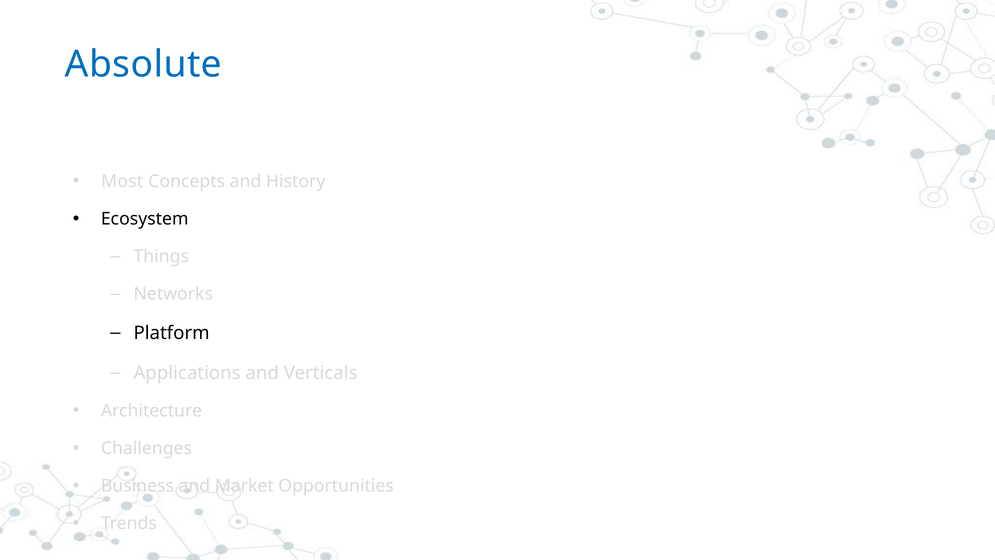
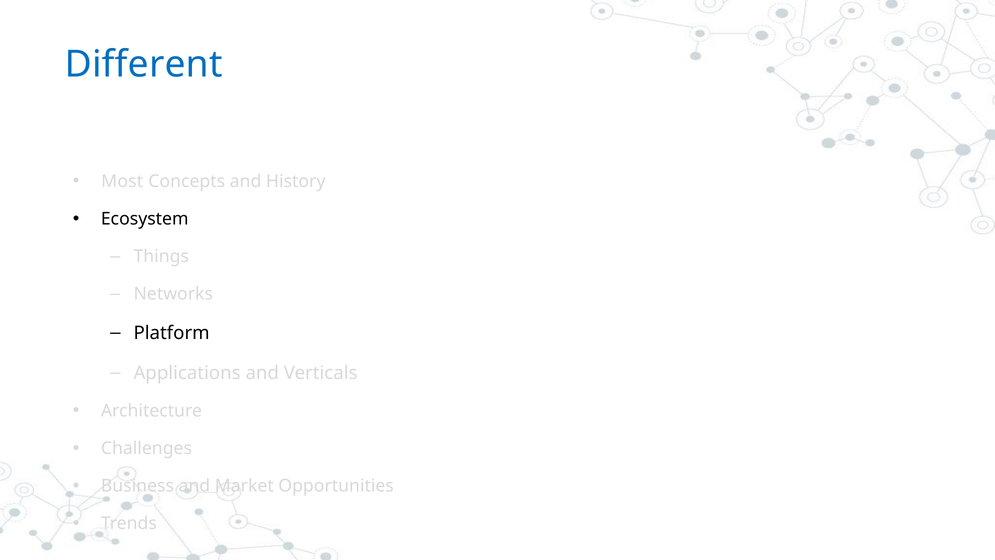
Absolute: Absolute -> Different
